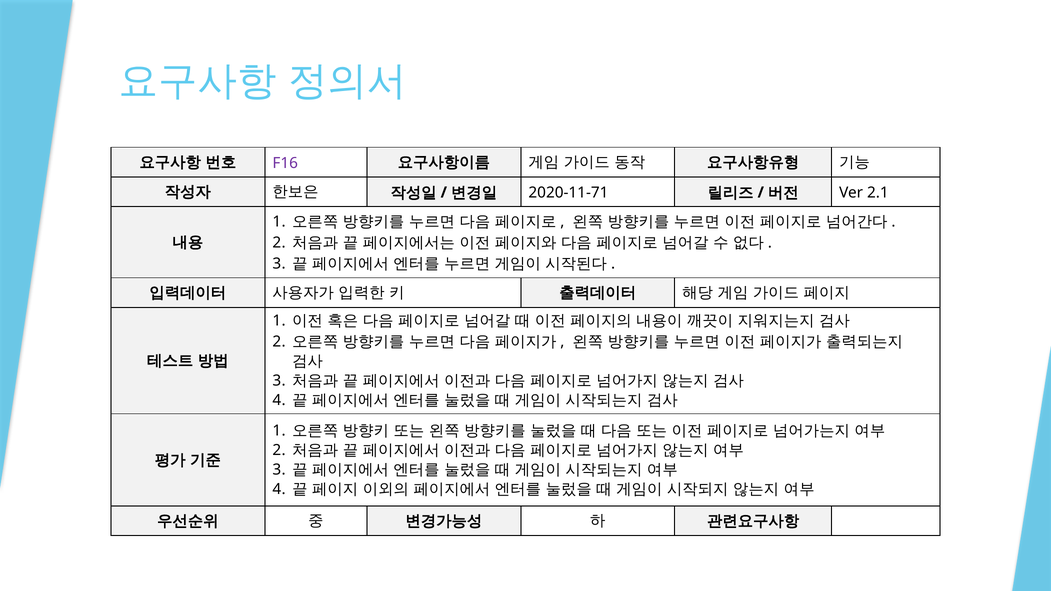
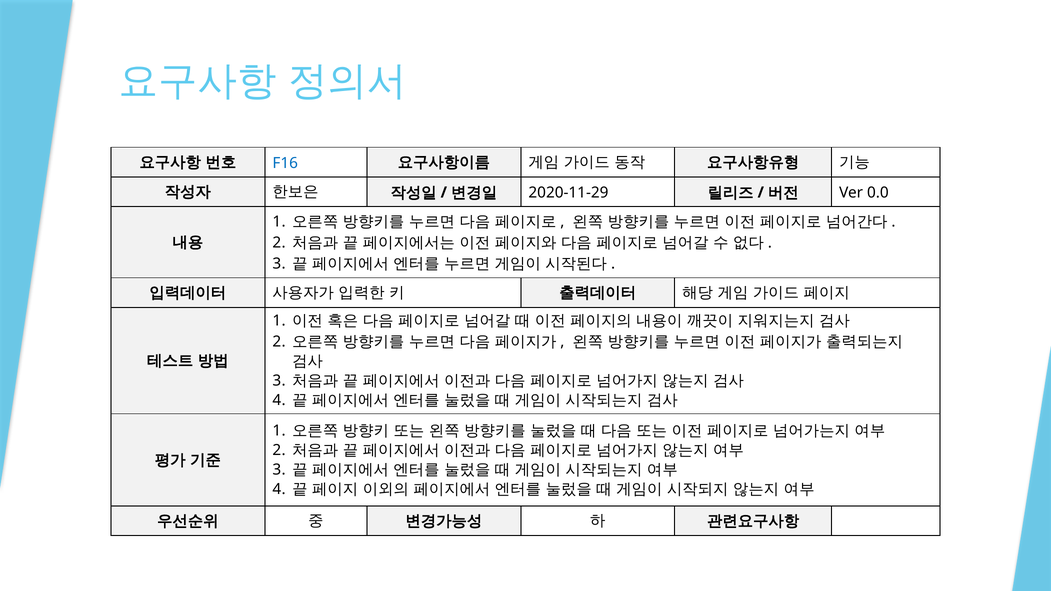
F16 colour: purple -> blue
2020-11-71: 2020-11-71 -> 2020-11-29
2.1: 2.1 -> 0.0
